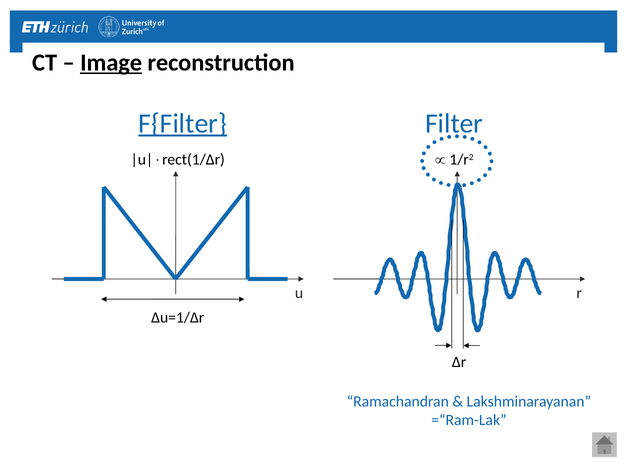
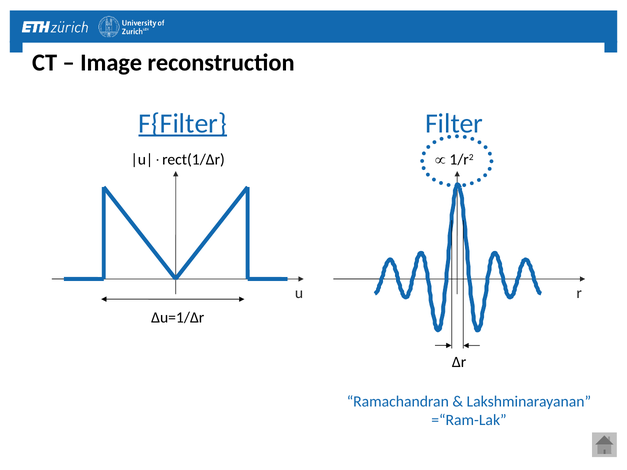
Image underline: present -> none
